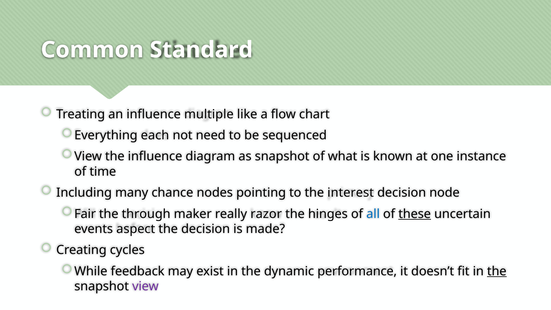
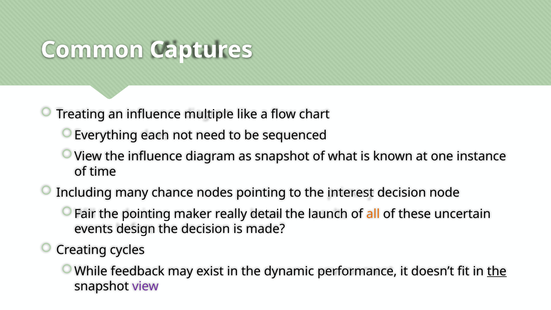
Standard: Standard -> Captures
the through: through -> pointing
razor: razor -> detail
hinges: hinges -> launch
all colour: blue -> orange
these underline: present -> none
aspect: aspect -> design
